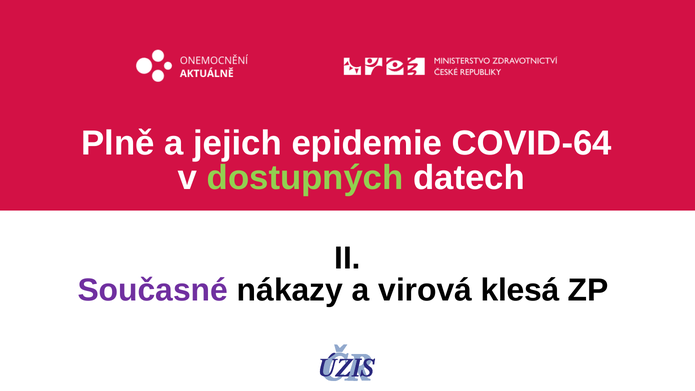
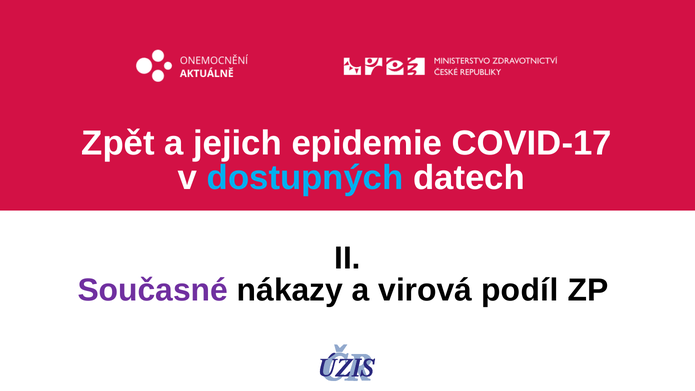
Plně: Plně -> Zpět
COVID-64: COVID-64 -> COVID-17
dostupných colour: light green -> light blue
klesá: klesá -> podíl
